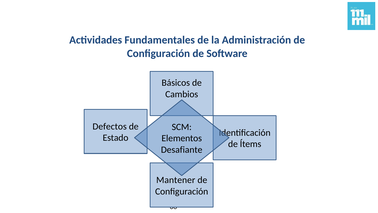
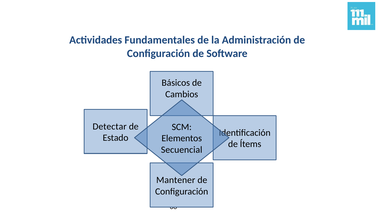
Defectos: Defectos -> Detectar
Desafiante: Desafiante -> Secuencial
